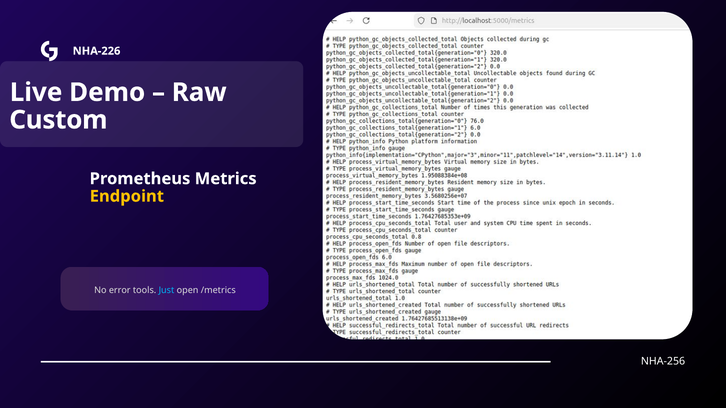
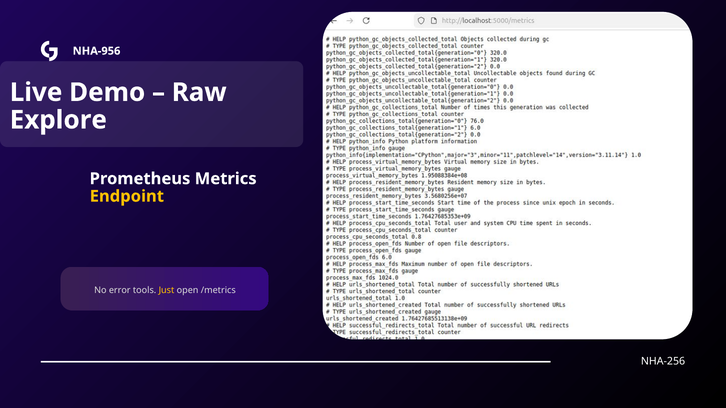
NHA-226: NHA-226 -> NHA-956
Custom: Custom -> Explore
Just colour: light blue -> yellow
